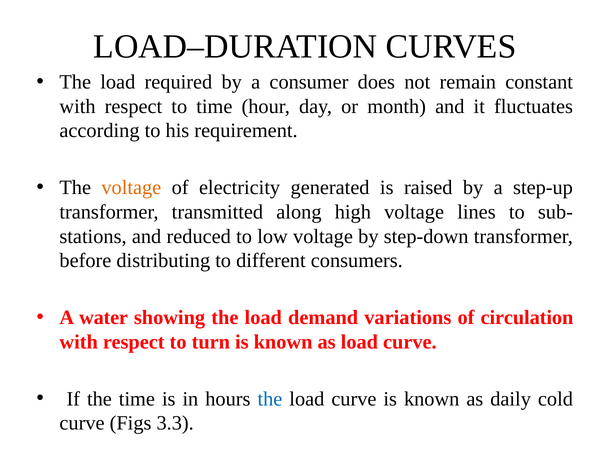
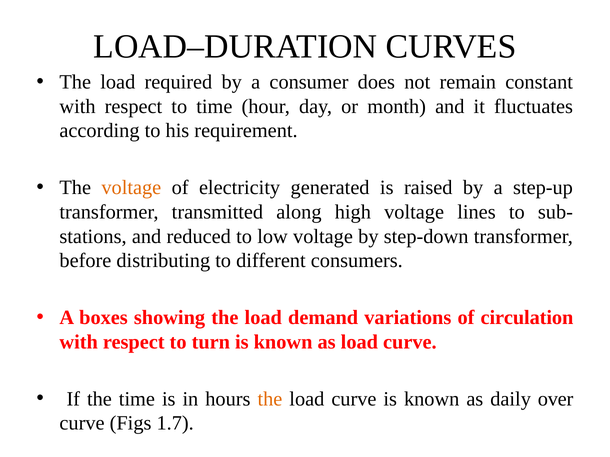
water: water -> boxes
the at (270, 399) colour: blue -> orange
cold: cold -> over
3.3: 3.3 -> 1.7
